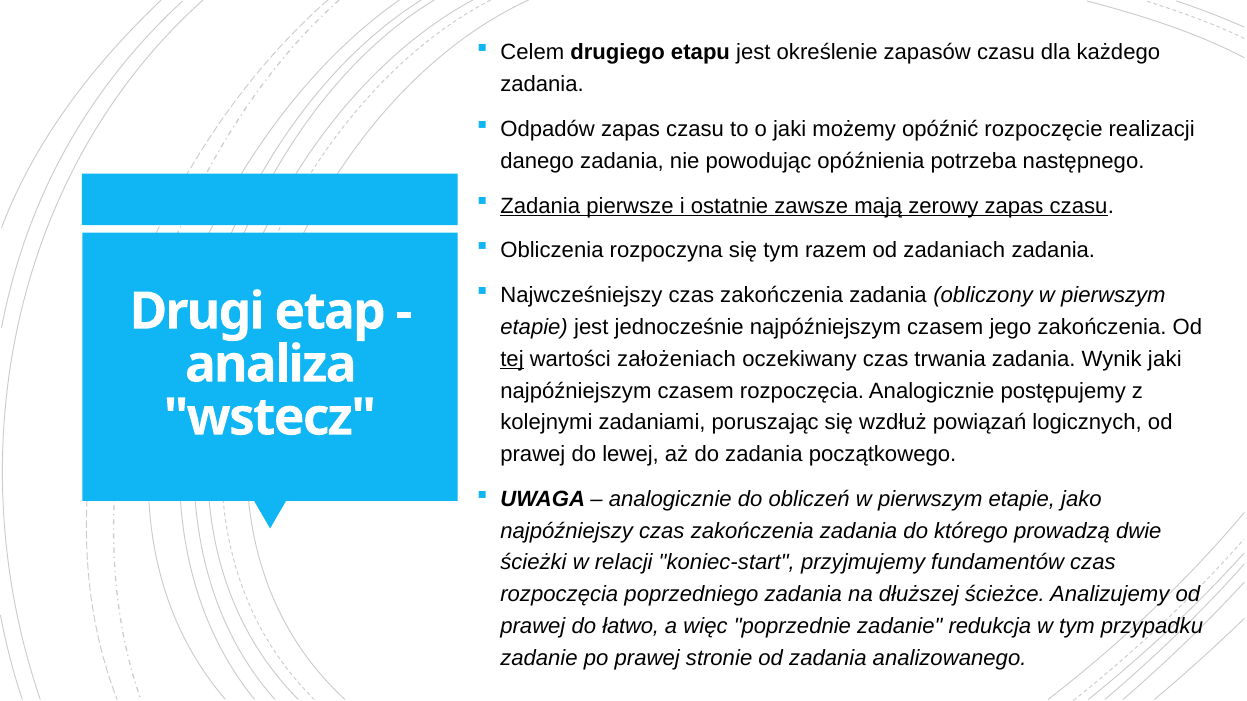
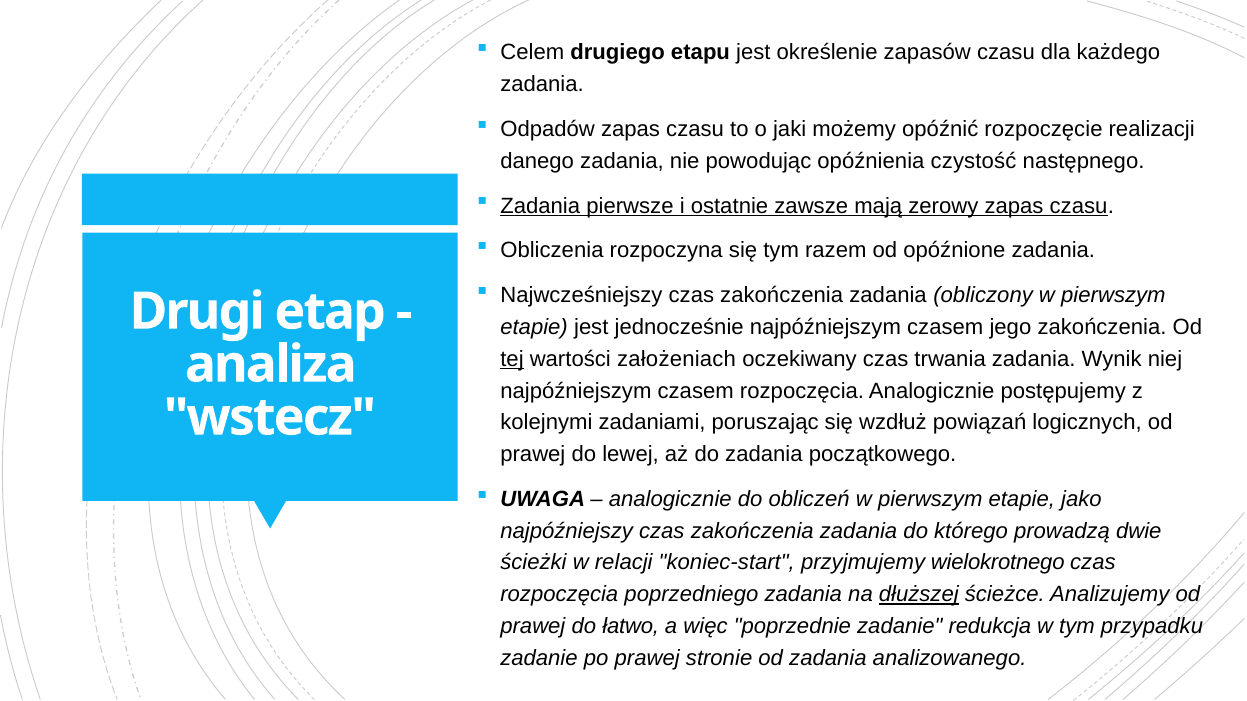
potrzeba: potrzeba -> czystość
zadaniach: zadaniach -> opóźnione
Wynik jaki: jaki -> niej
fundamentów: fundamentów -> wielokrotnego
dłuższej underline: none -> present
